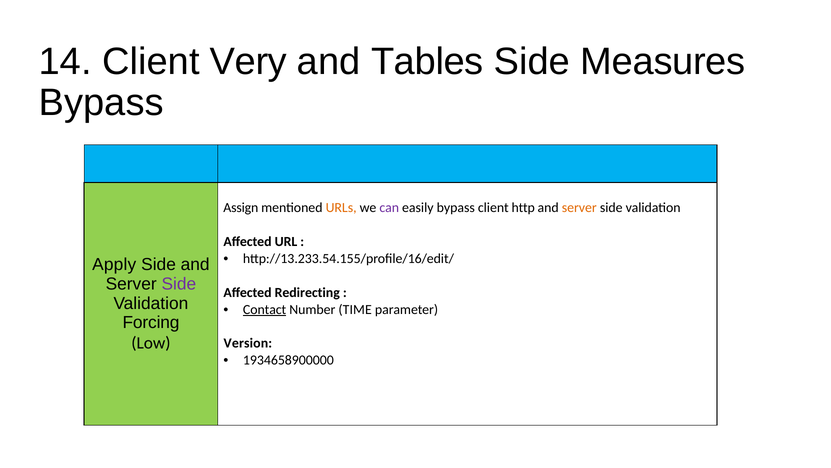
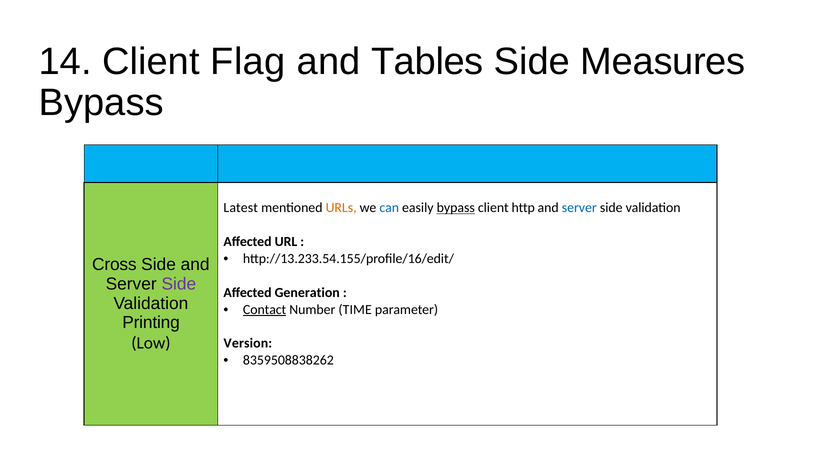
Very: Very -> Flag
Assign: Assign -> Latest
can colour: purple -> blue
bypass at (456, 207) underline: none -> present
server at (579, 207) colour: orange -> blue
Apply: Apply -> Cross
Redirecting: Redirecting -> Generation
Forcing: Forcing -> Printing
1934658900000: 1934658900000 -> 8359508838262
